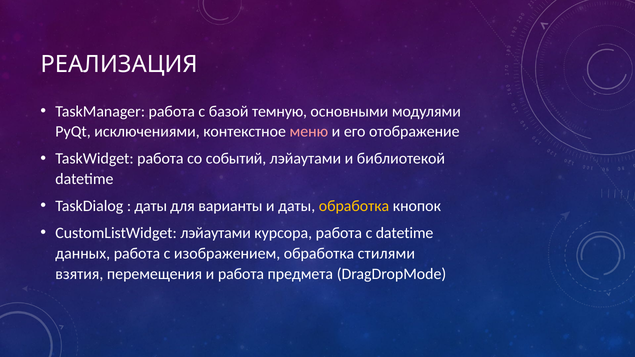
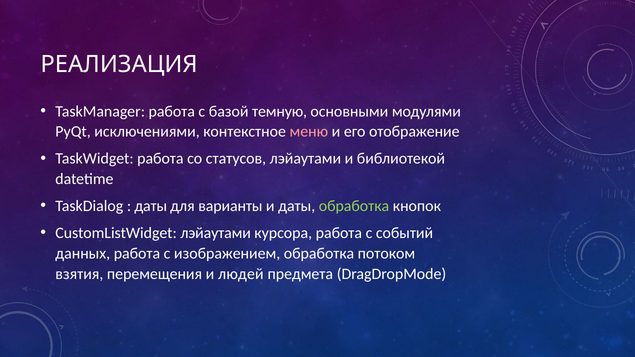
событий: событий -> статусов
обработка at (354, 206) colour: yellow -> light green
с datetime: datetime -> событий
стилями: стилями -> потоком
и работа: работа -> людей
